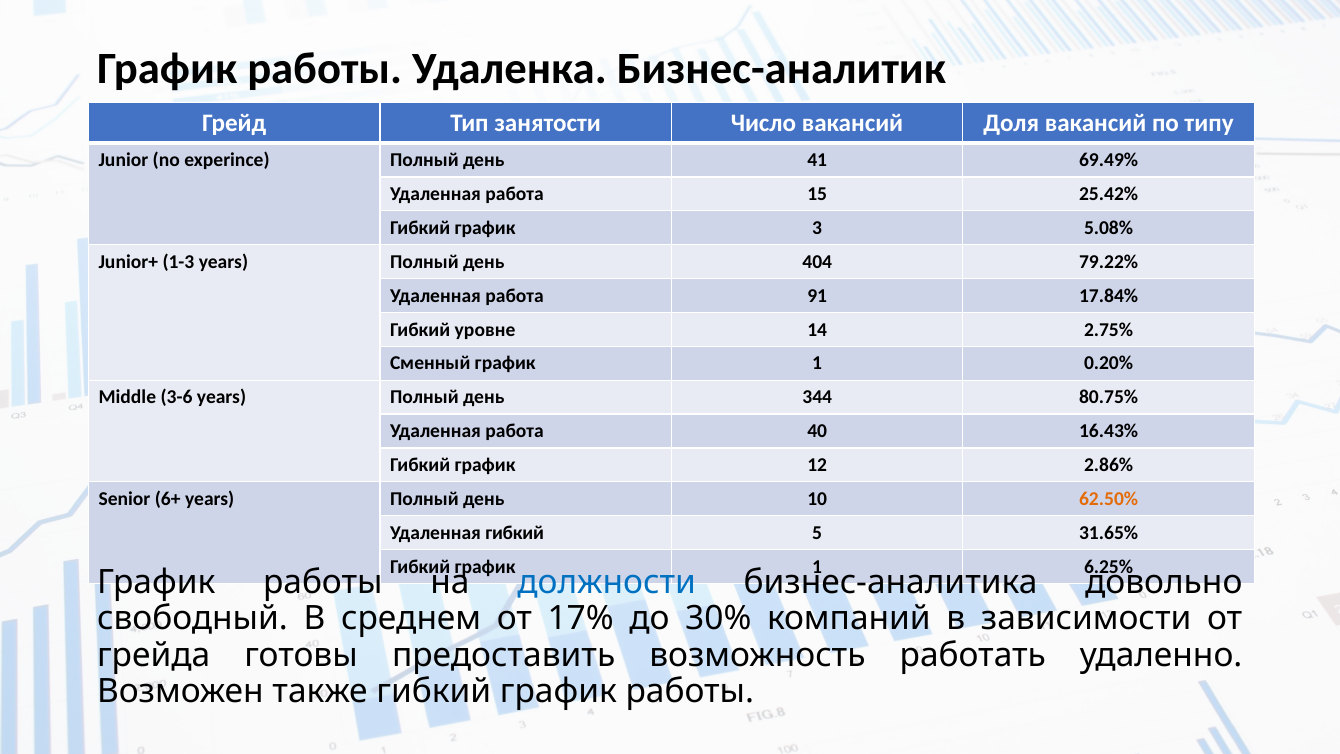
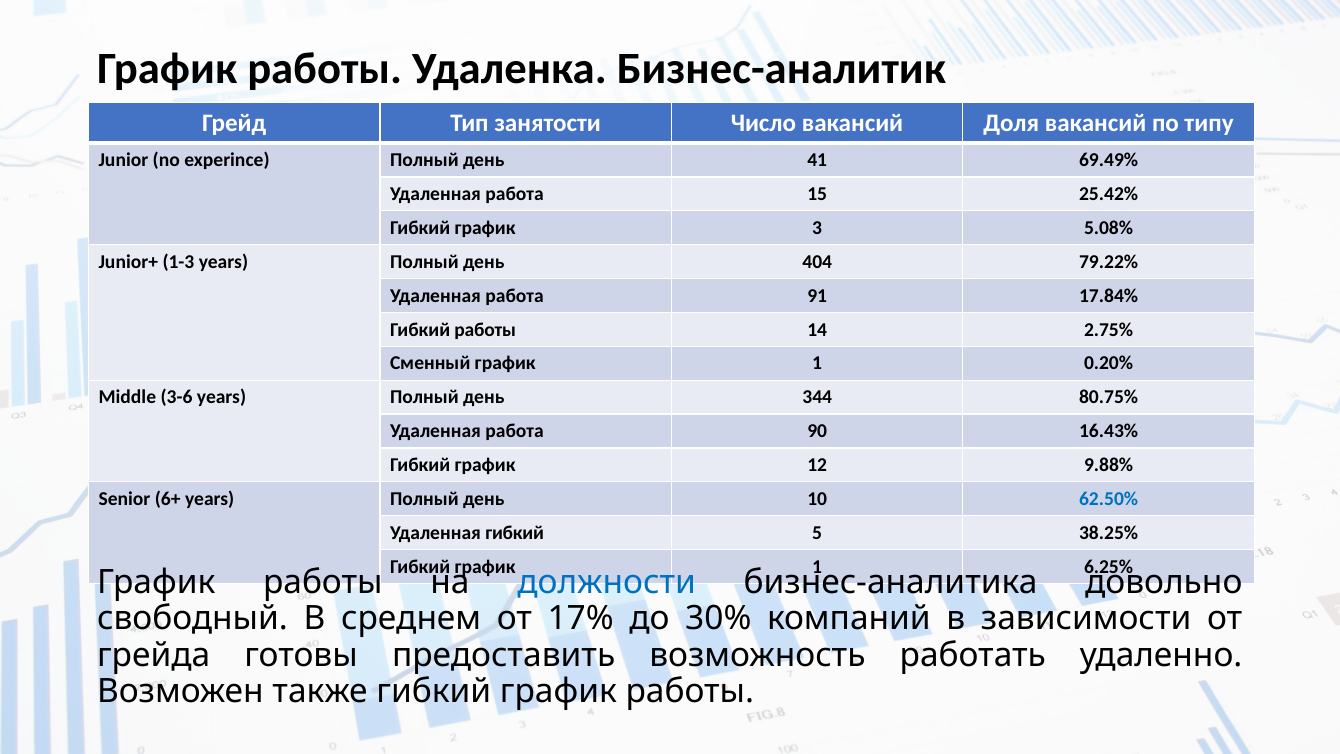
Гибкий уровне: уровне -> работы
40: 40 -> 90
2.86%: 2.86% -> 9.88%
62.50% colour: orange -> blue
31.65%: 31.65% -> 38.25%
